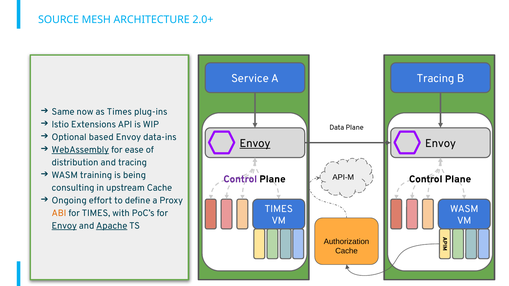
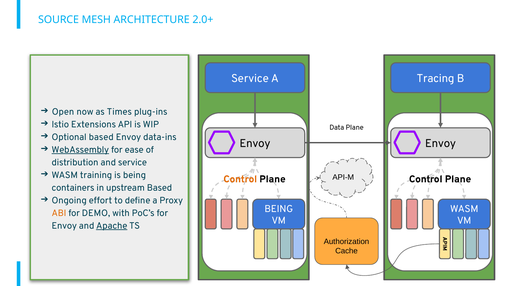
Same: Same -> Open
Envoy at (255, 144) underline: present -> none
and tracing: tracing -> service
Control at (240, 179) colour: purple -> orange
consulting: consulting -> containers
upstream Cache: Cache -> Based
TIMES at (279, 209): TIMES -> BEING
for TIMES: TIMES -> DEMO
Envoy at (64, 226) underline: present -> none
